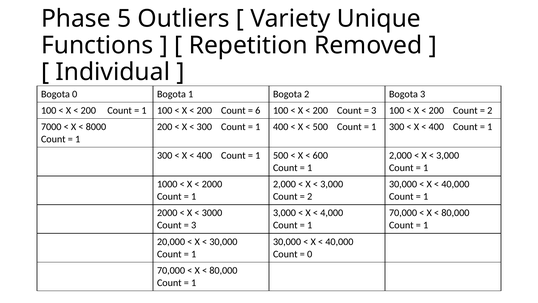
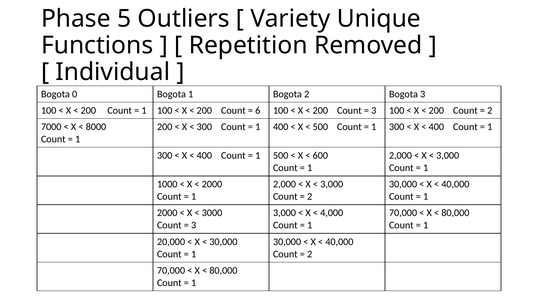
0 at (310, 254): 0 -> 2
